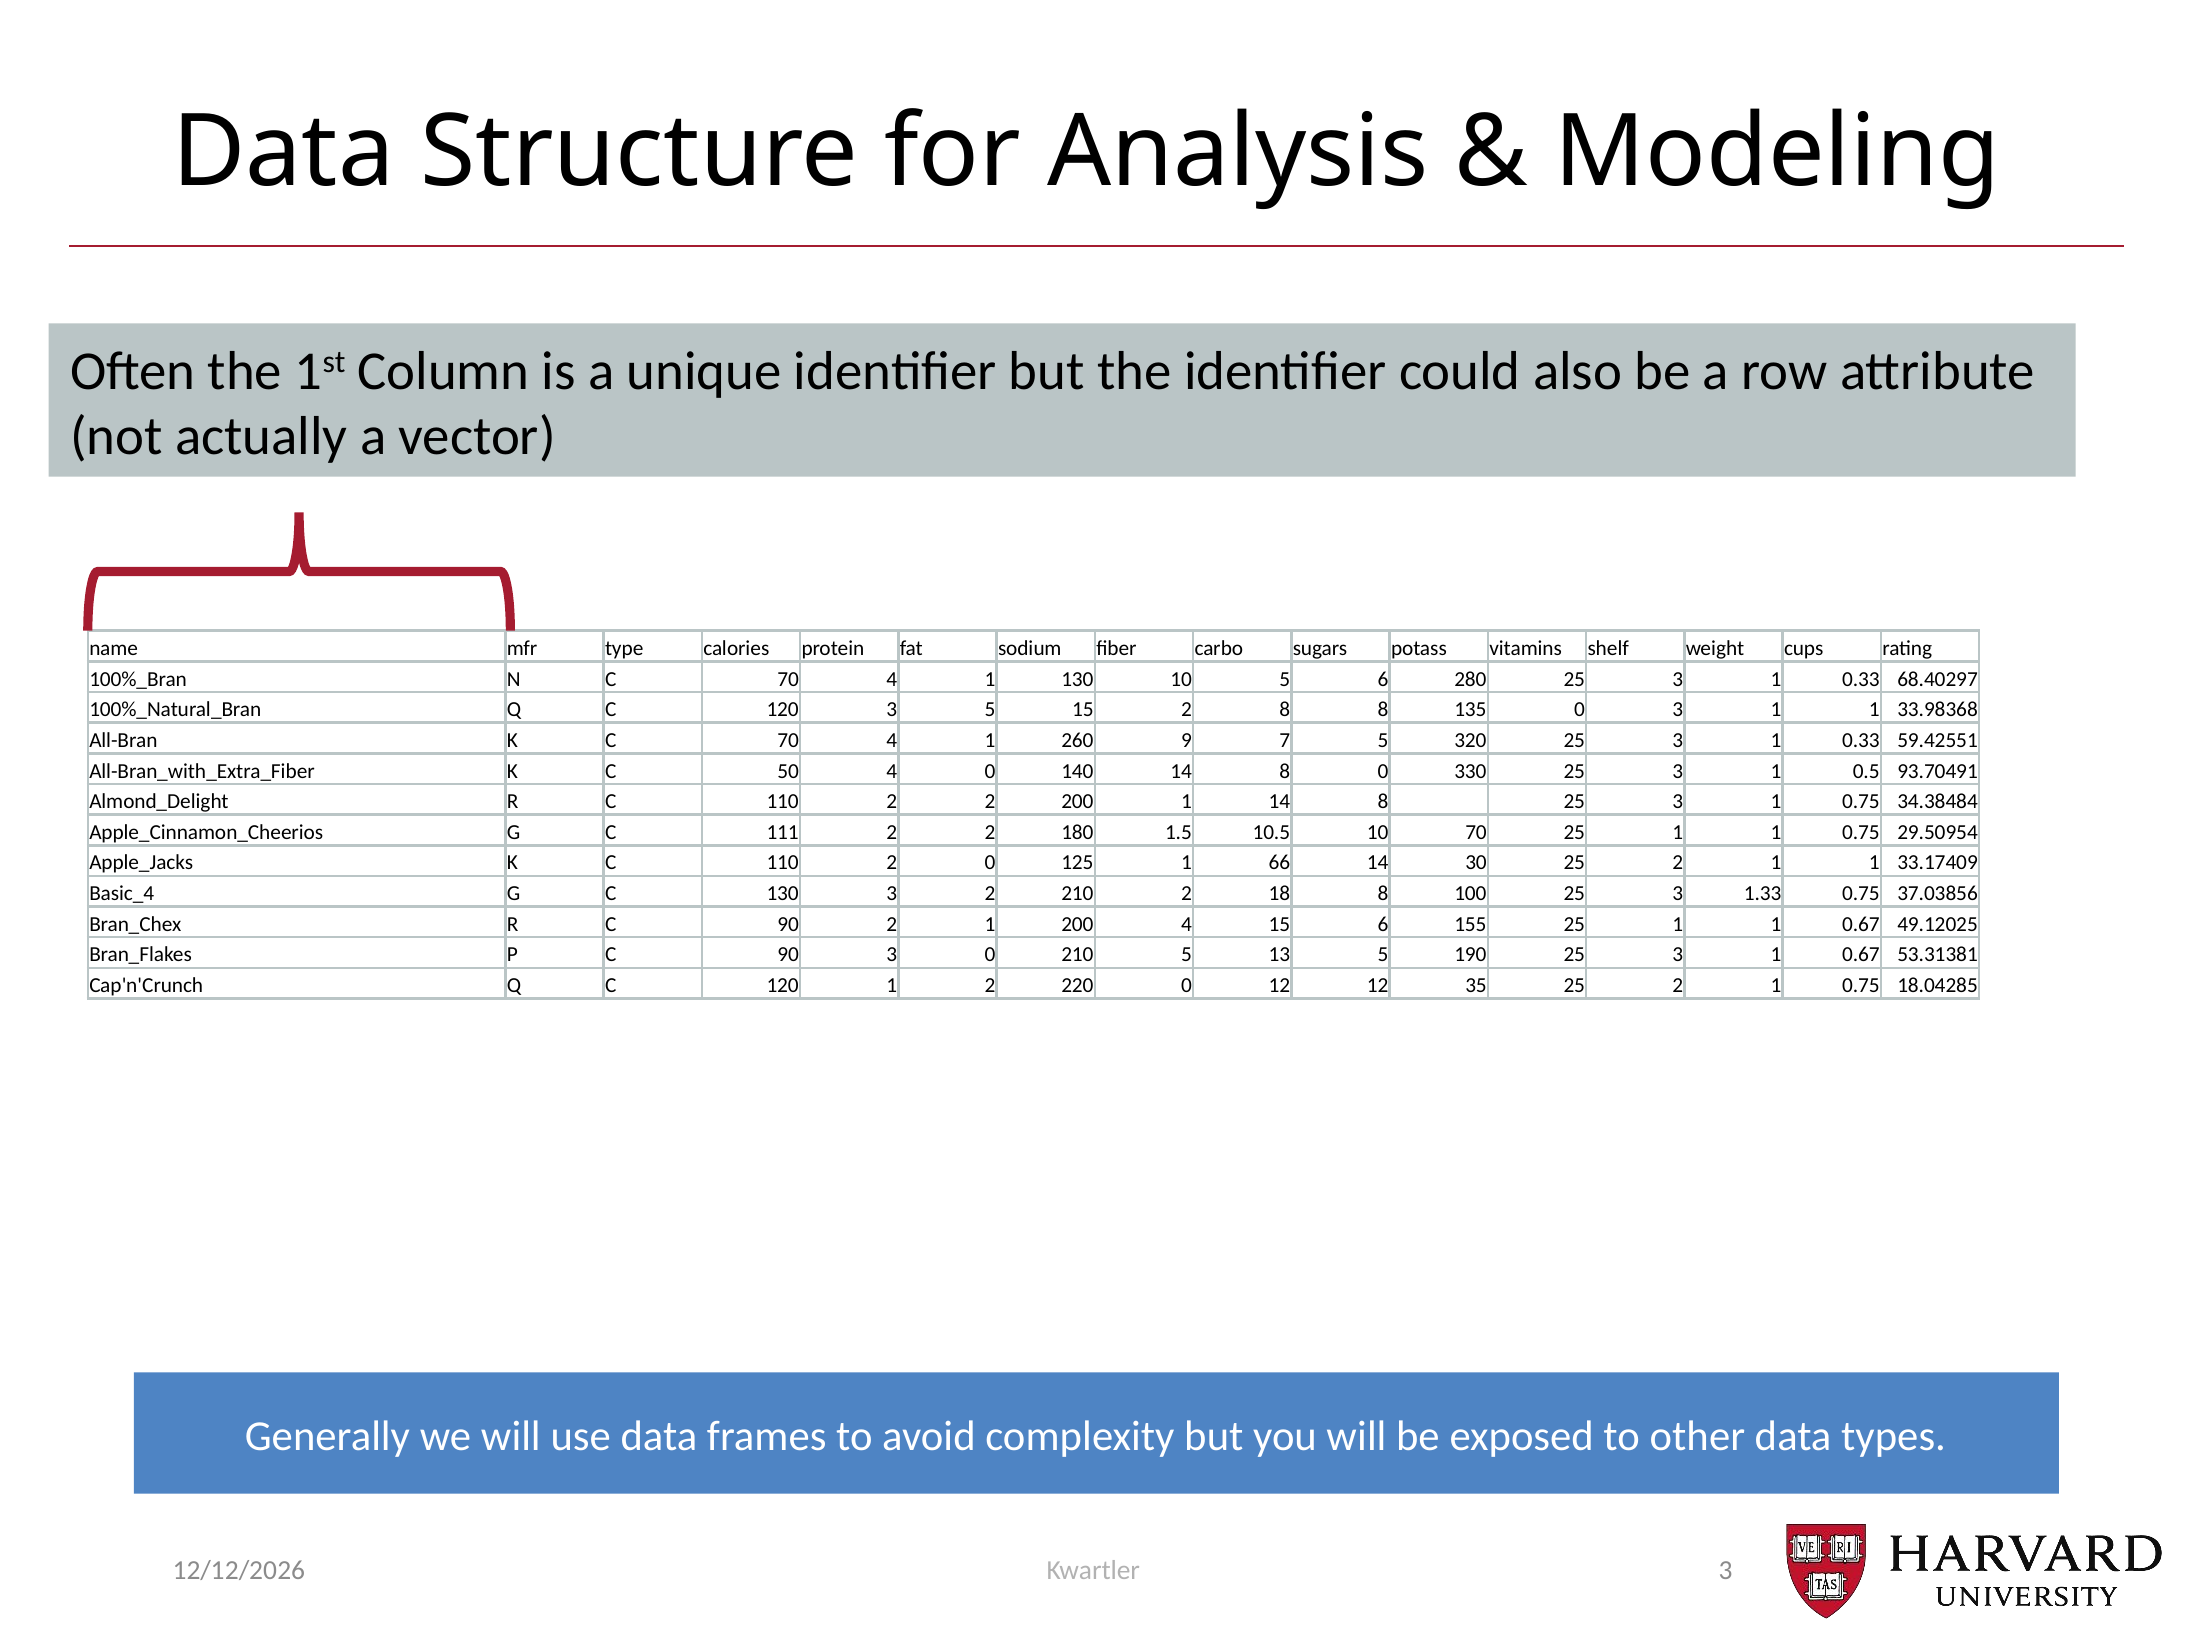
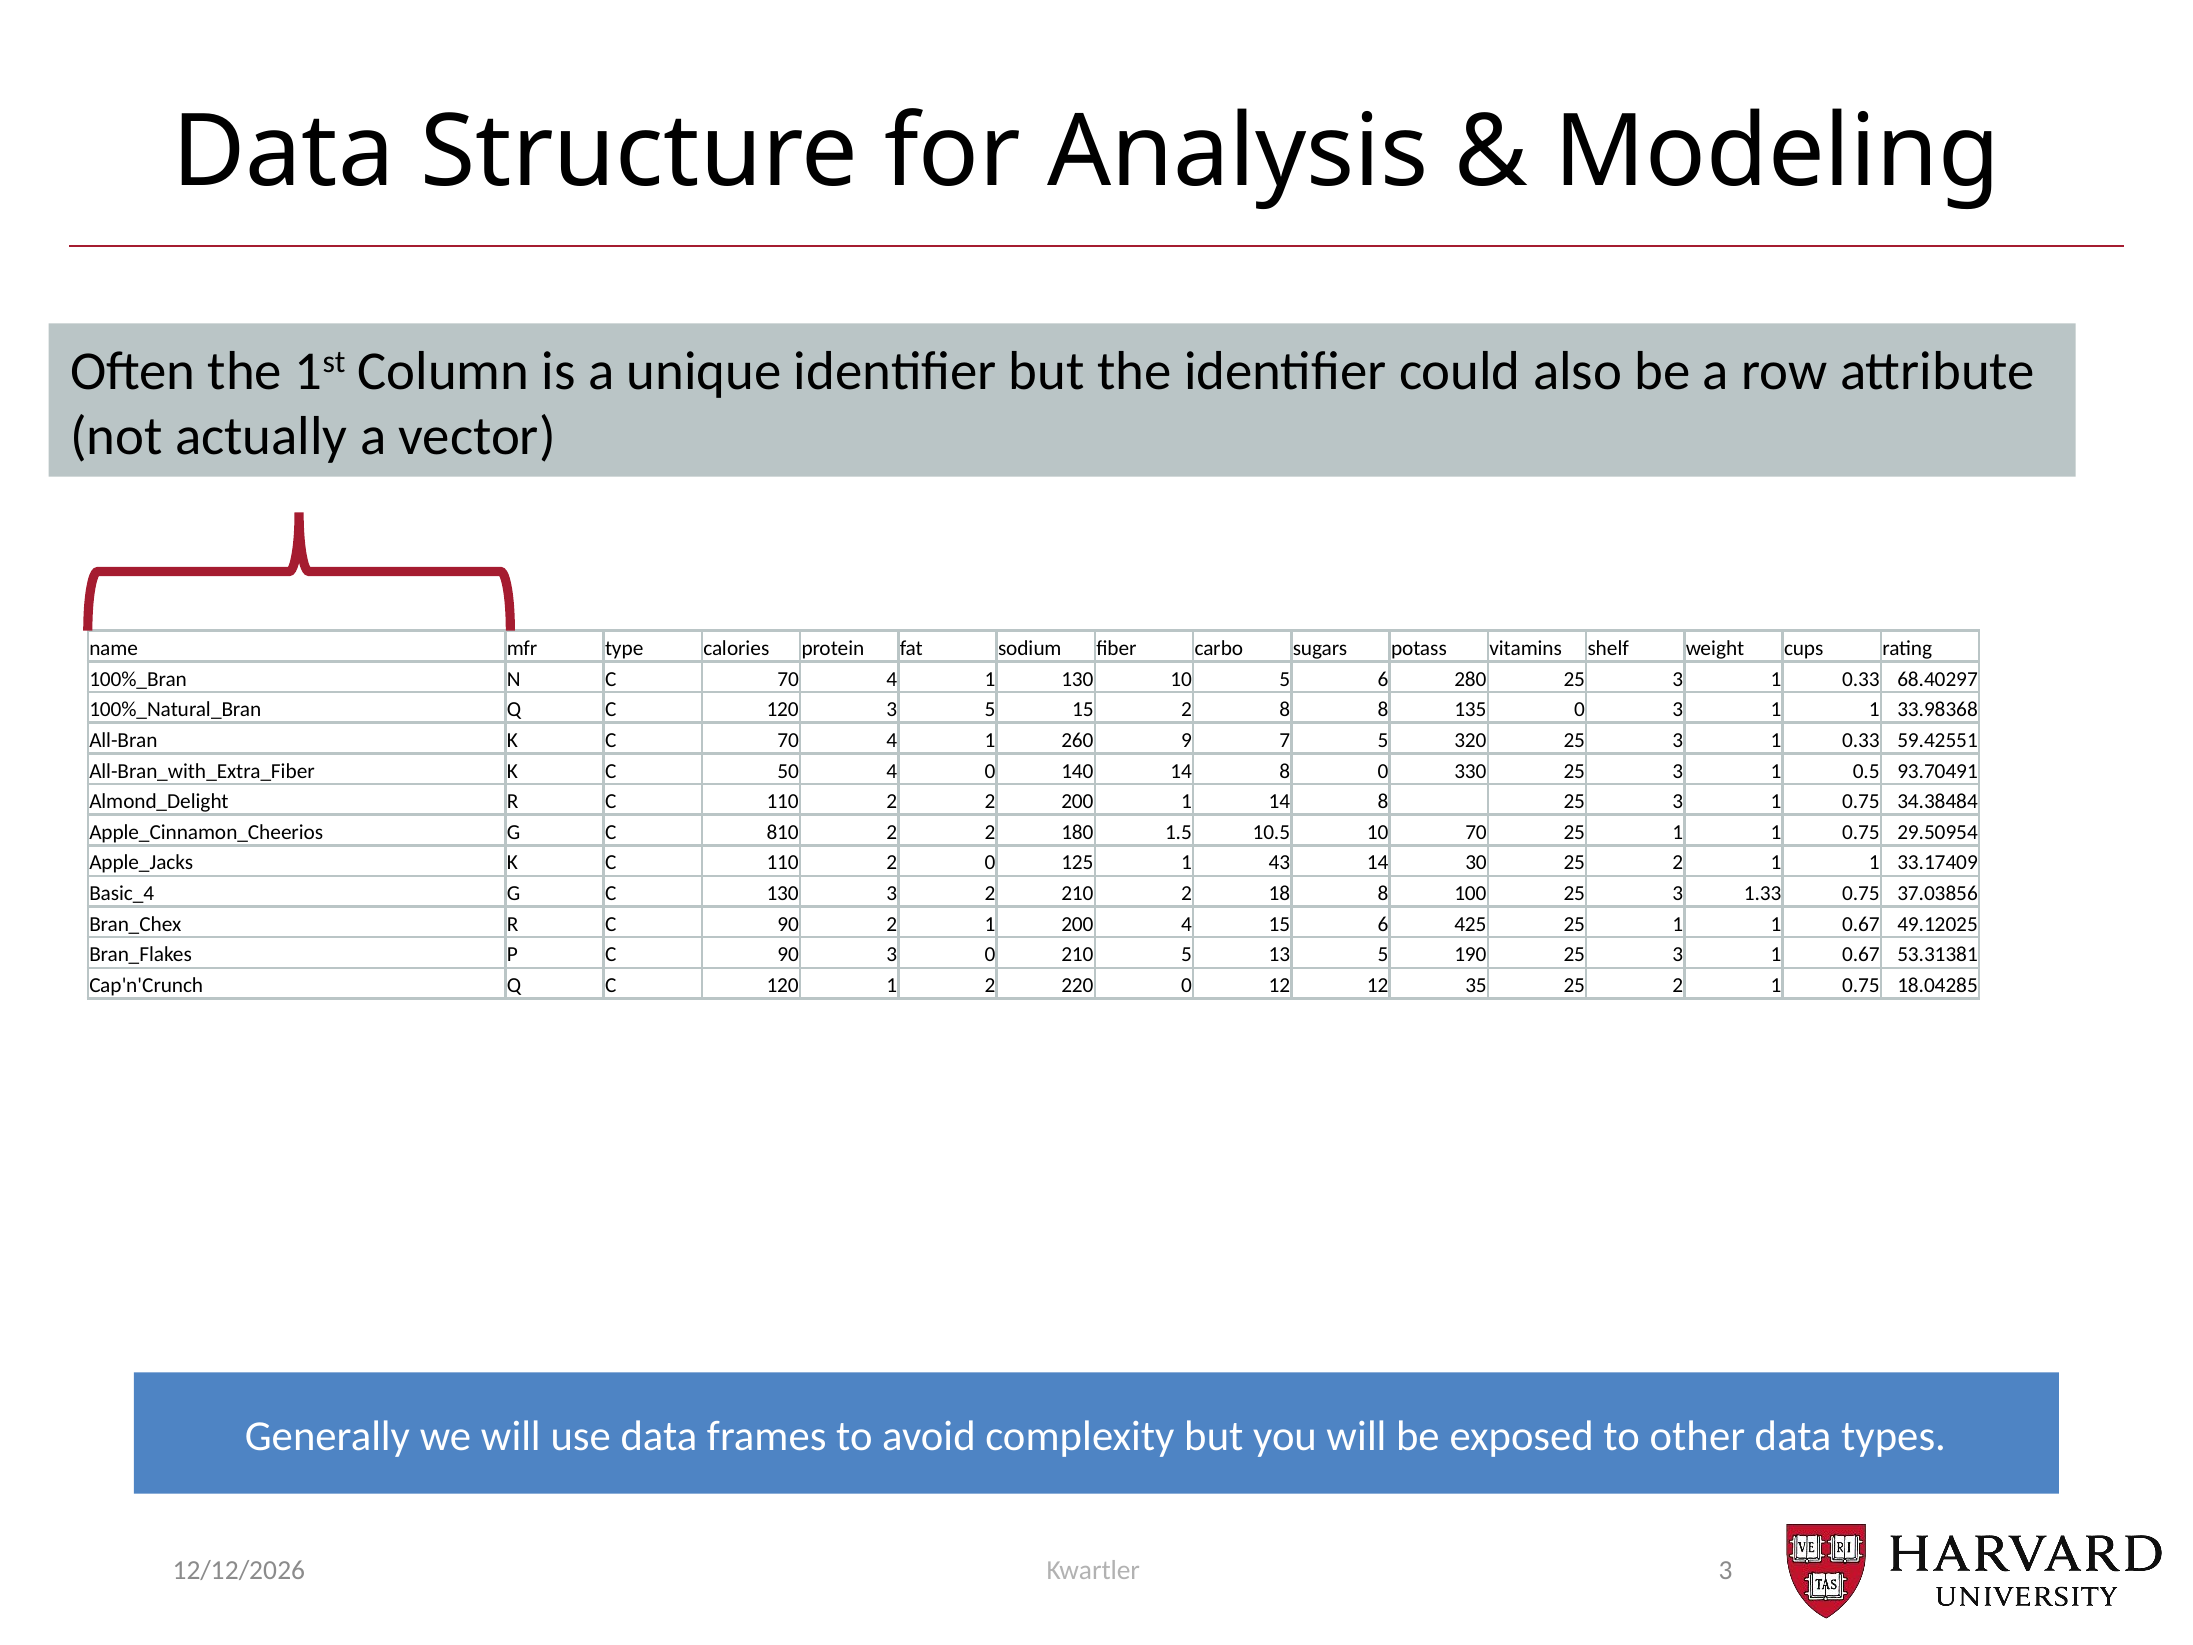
111: 111 -> 810
66: 66 -> 43
155: 155 -> 425
